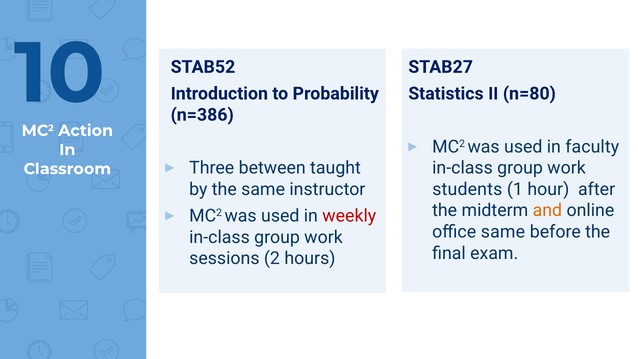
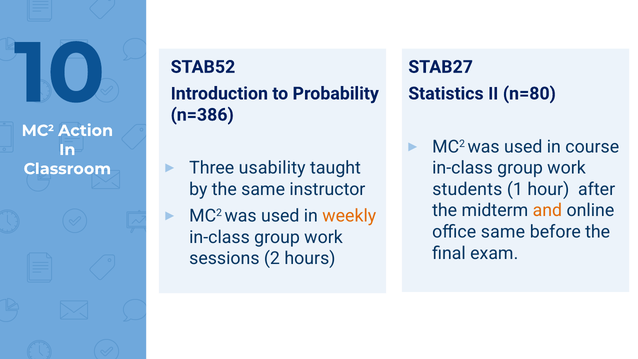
faculty: faculty -> course
between: between -> usability
weekly colour: red -> orange
